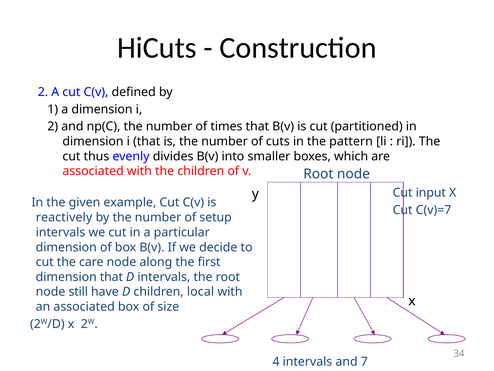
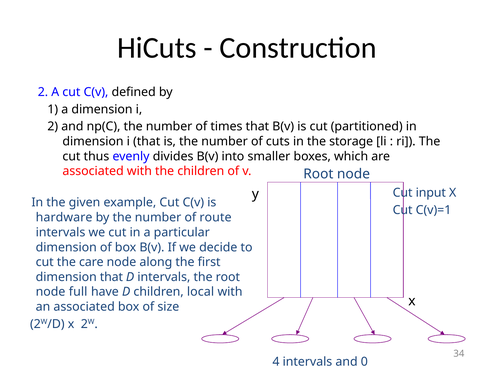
pattern: pattern -> storage
C(v)=7: C(v)=7 -> C(v)=1
reactively: reactively -> hardware
setup: setup -> route
still: still -> full
7: 7 -> 0
